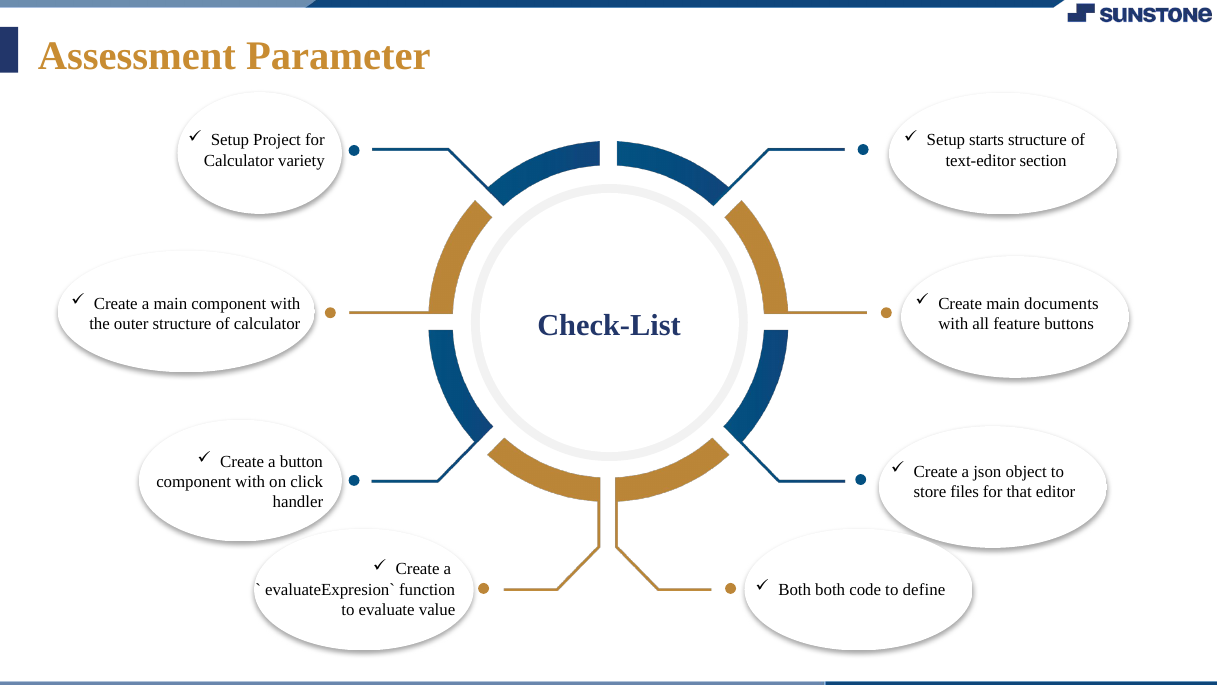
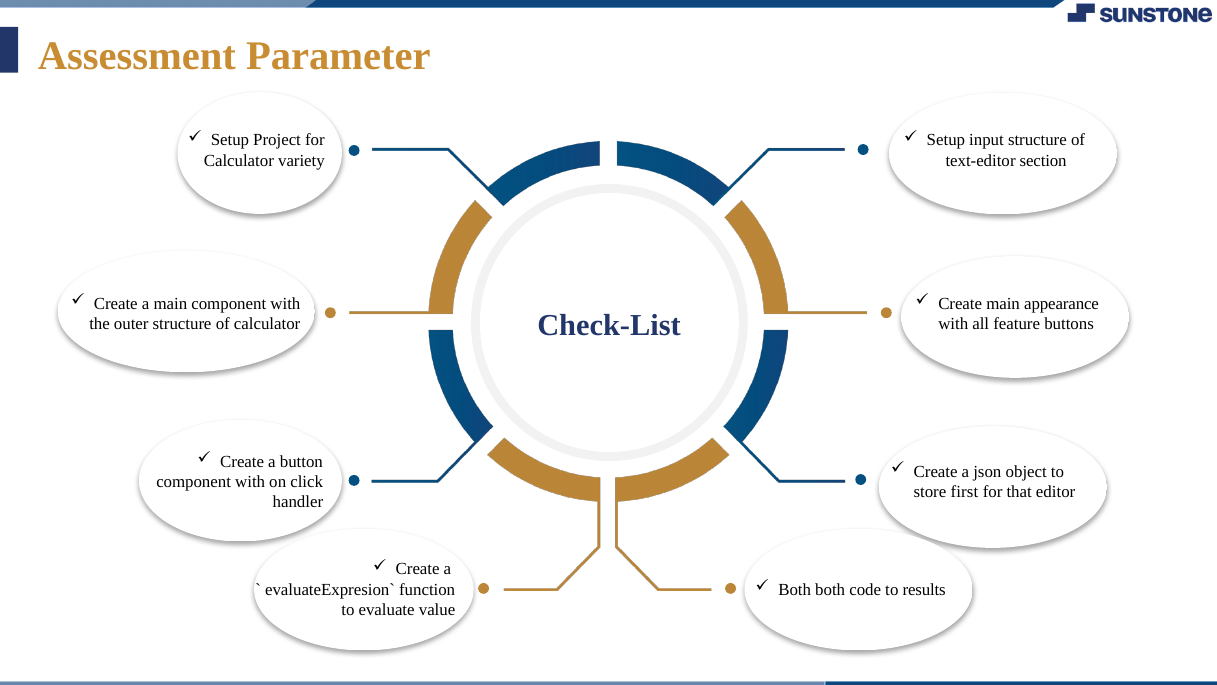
starts: starts -> input
documents: documents -> appearance
files: files -> first
define: define -> results
